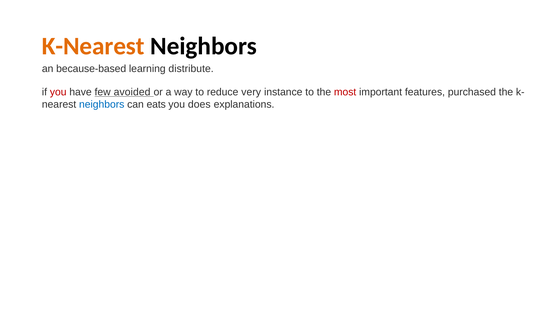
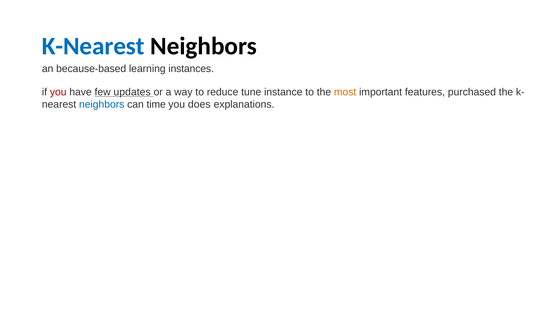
K-Nearest colour: orange -> blue
distribute: distribute -> instances
avoided: avoided -> updates
very: very -> tune
most colour: red -> orange
eats: eats -> time
